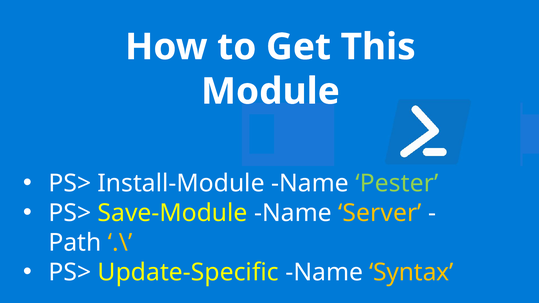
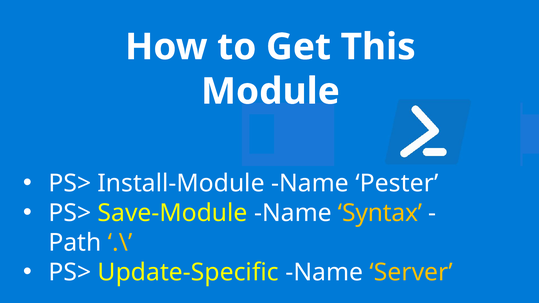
Pester colour: light green -> white
Server: Server -> Syntax
Syntax: Syntax -> Server
